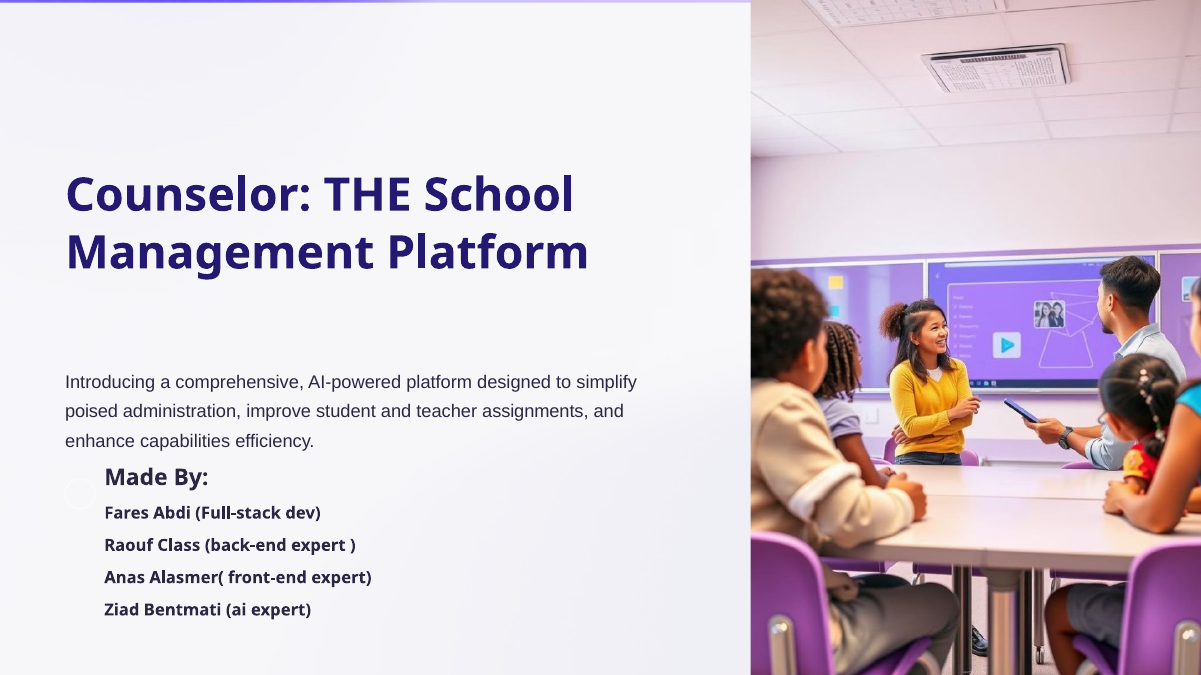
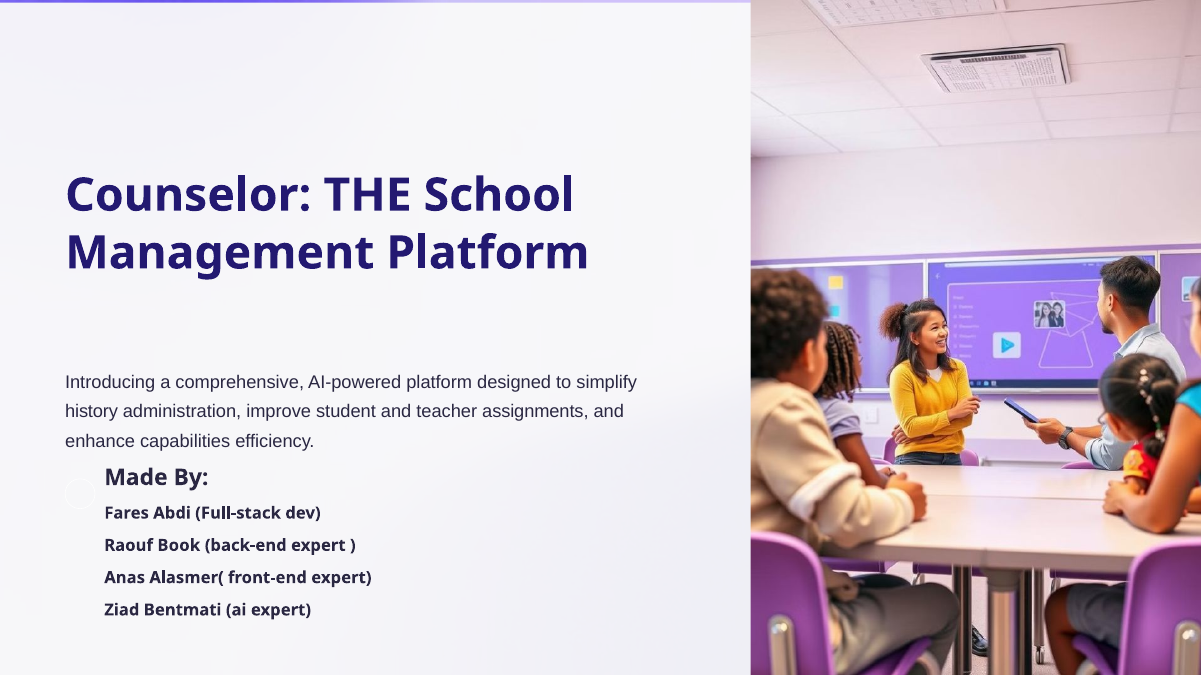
poised: poised -> history
Class: Class -> Book
